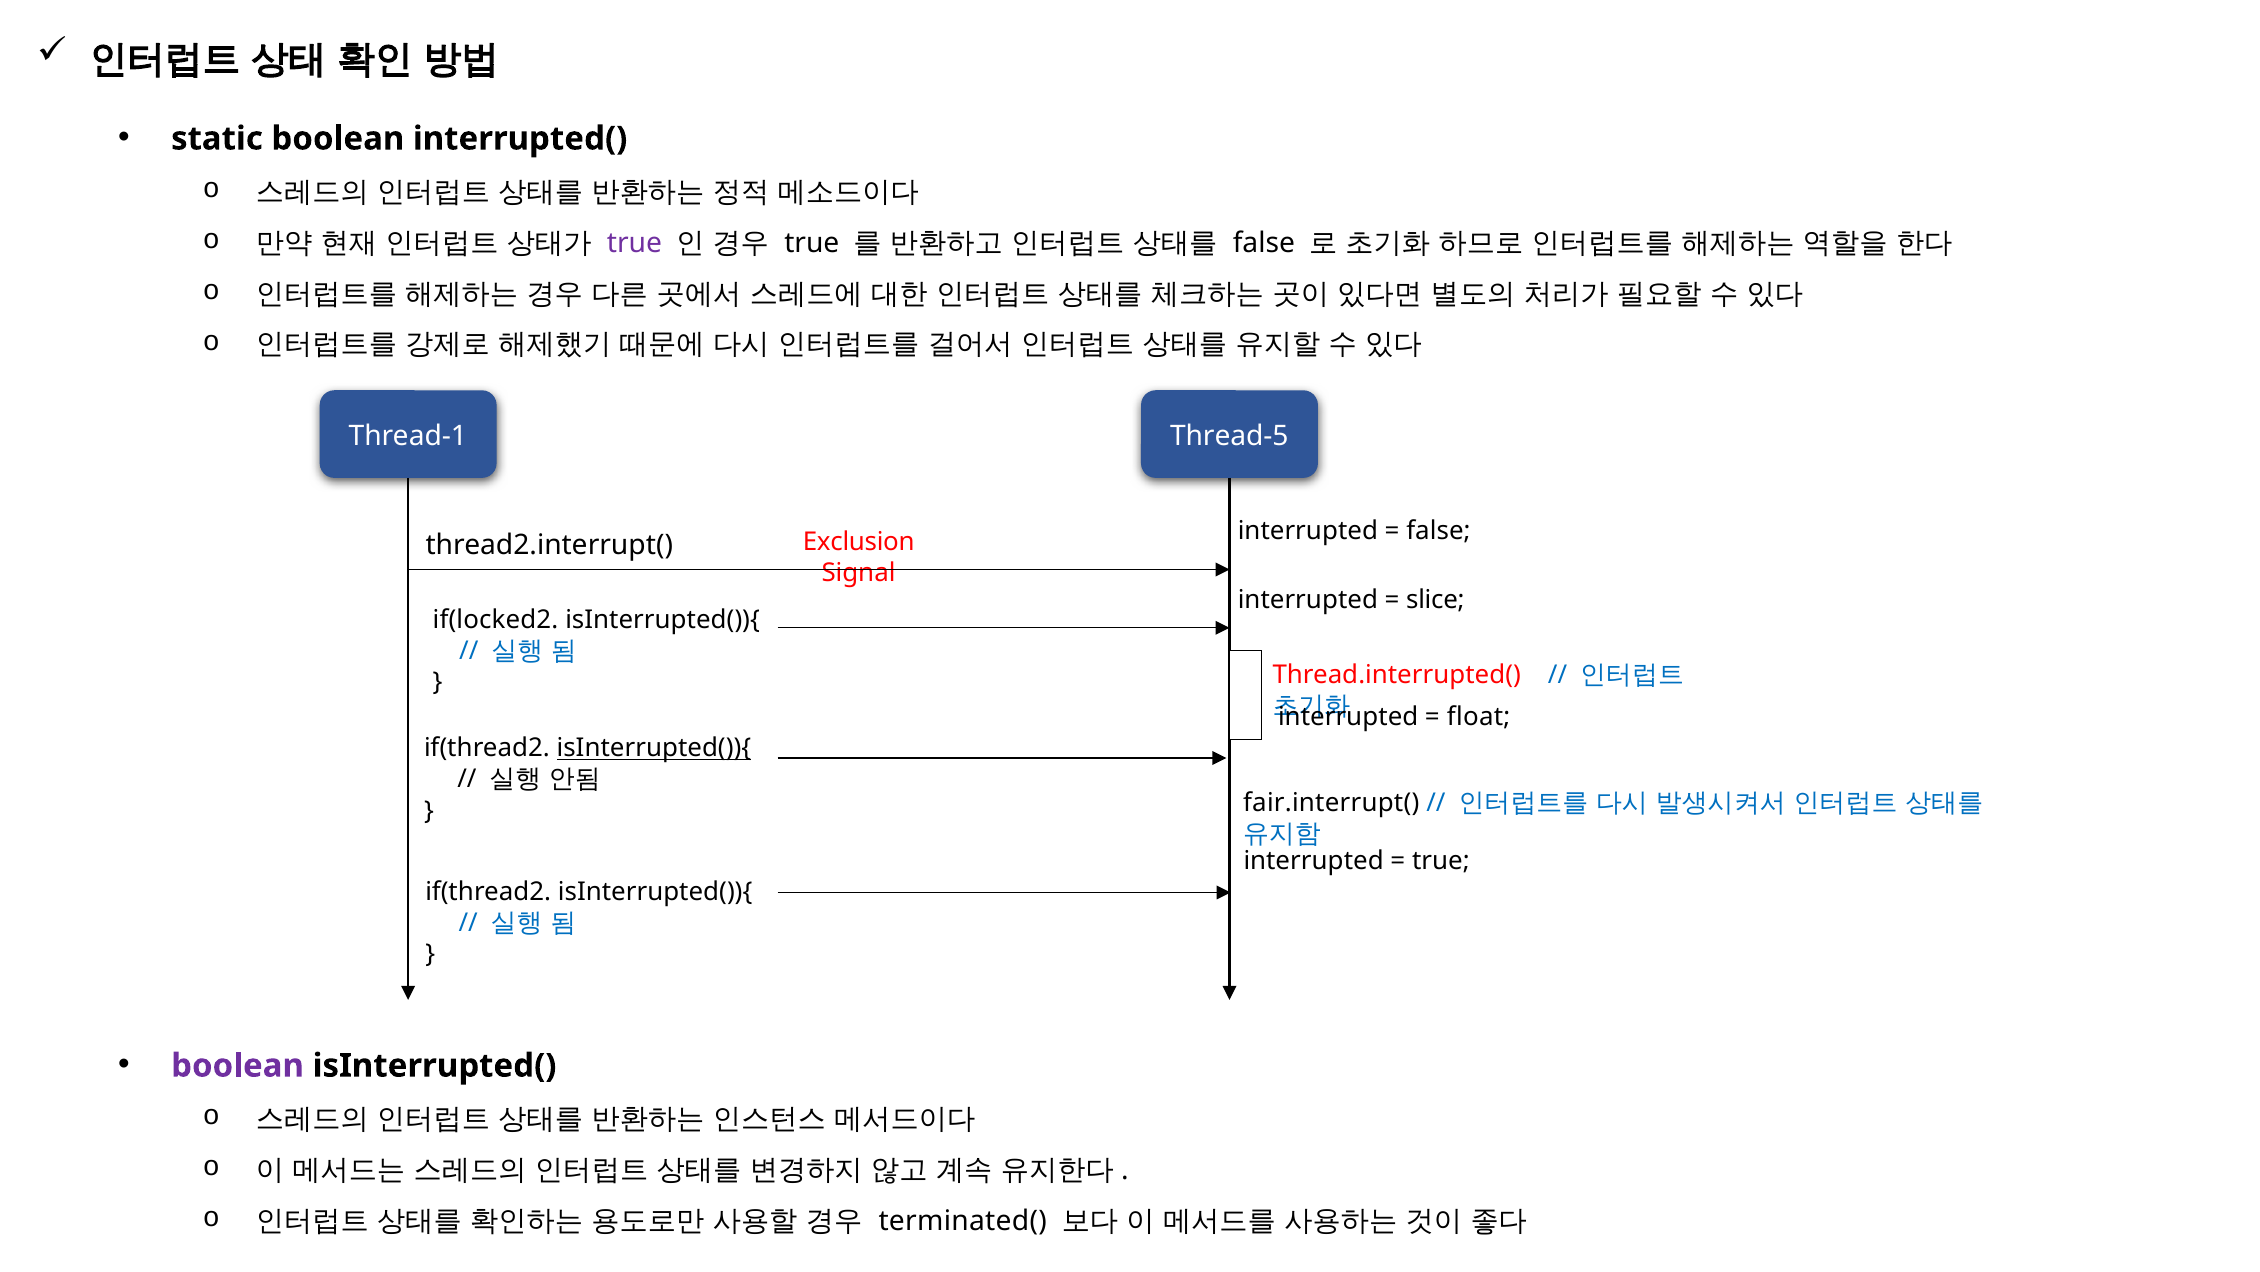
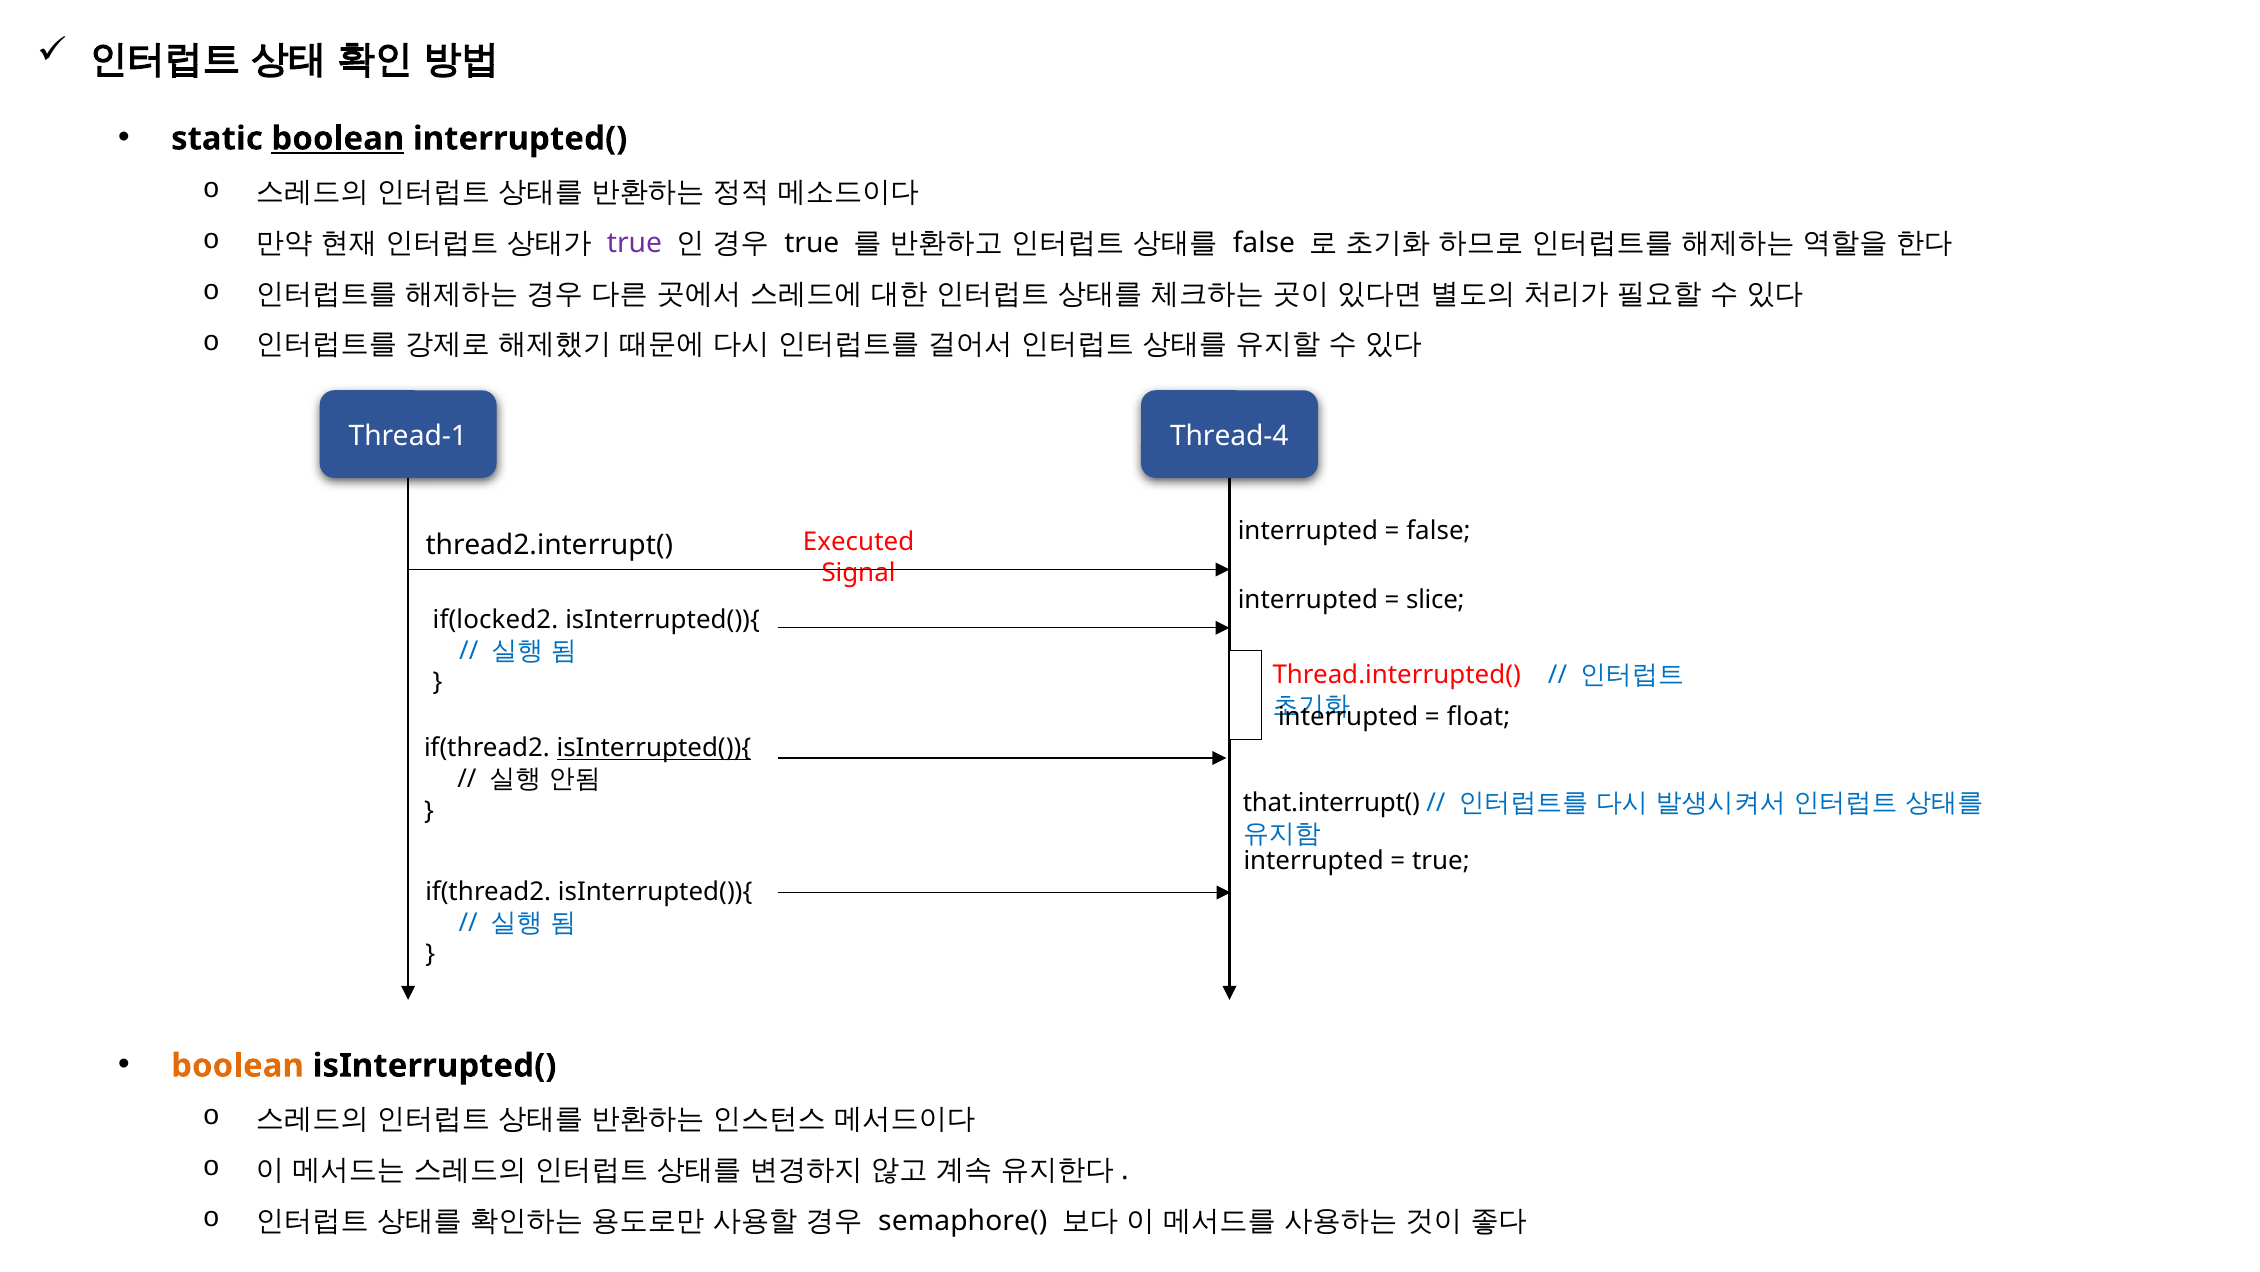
boolean at (338, 139) underline: none -> present
Thread-5: Thread-5 -> Thread-4
Exclusion: Exclusion -> Executed
fair.interrupt(: fair.interrupt( -> that.interrupt(
boolean at (238, 1065) colour: purple -> orange
terminated(: terminated( -> semaphore(
